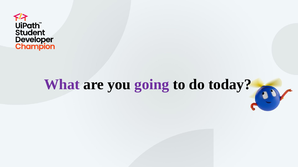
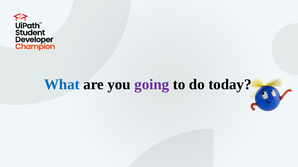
What colour: purple -> blue
